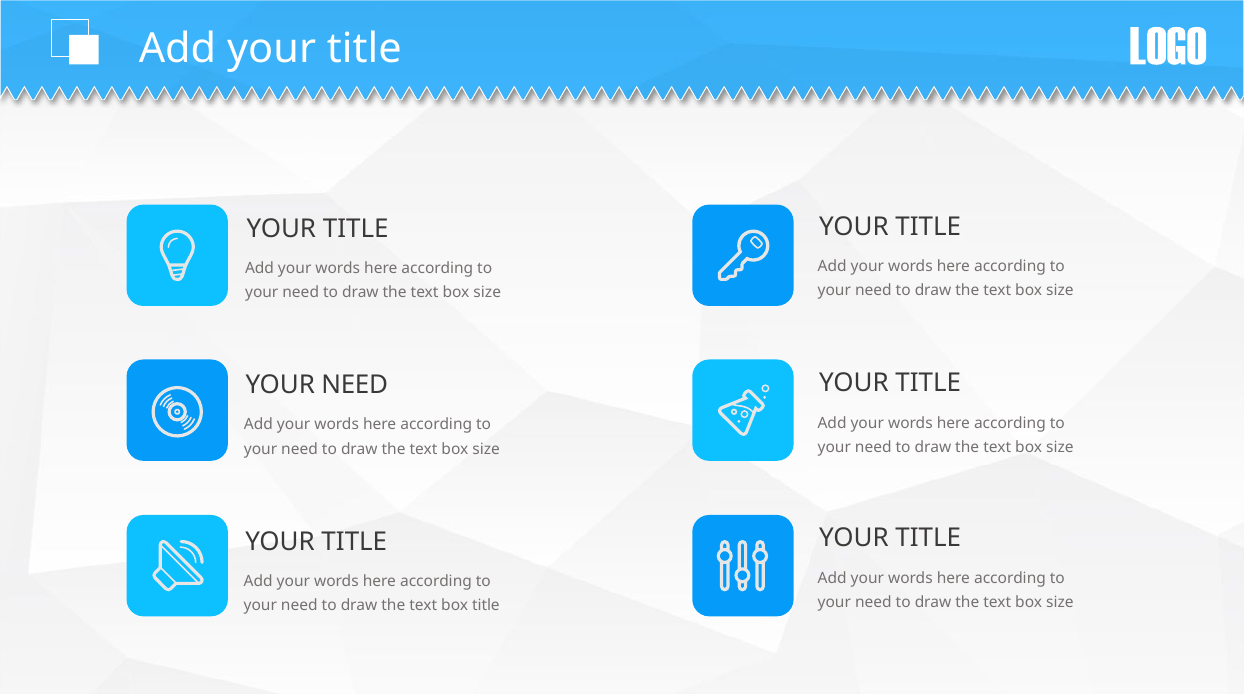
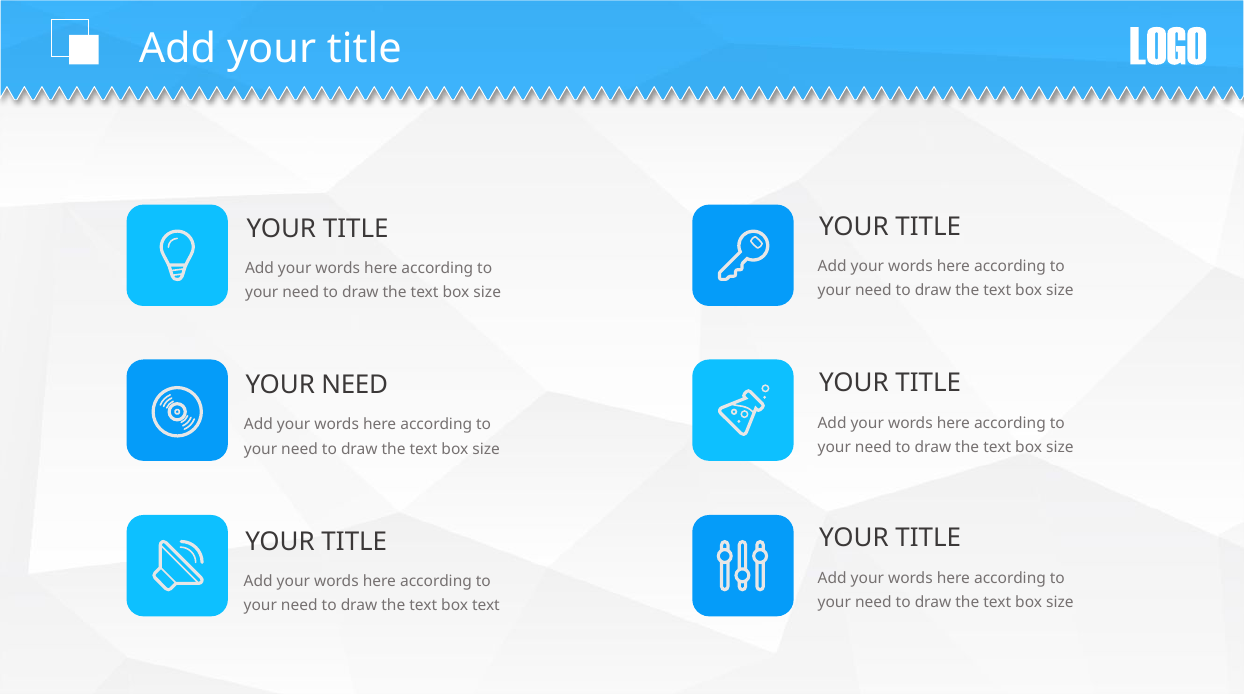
box title: title -> text
